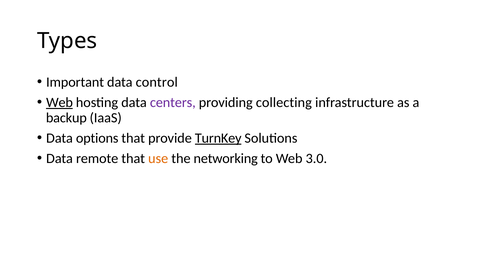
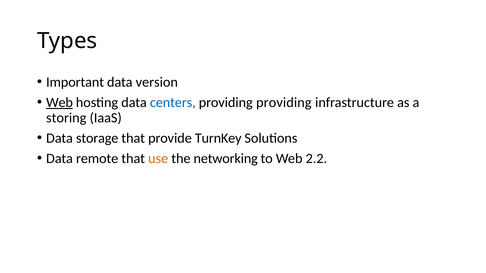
control: control -> version
centers colour: purple -> blue
providing collecting: collecting -> providing
backup: backup -> storing
options: options -> storage
TurnKey underline: present -> none
3.0: 3.0 -> 2.2
